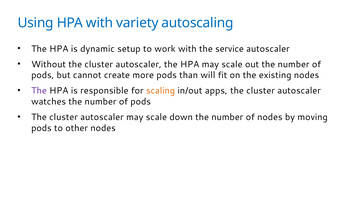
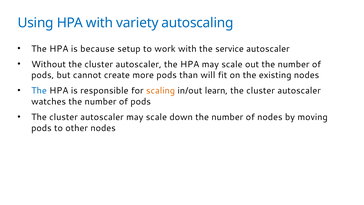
dynamic: dynamic -> because
The at (39, 91) colour: purple -> blue
apps: apps -> learn
